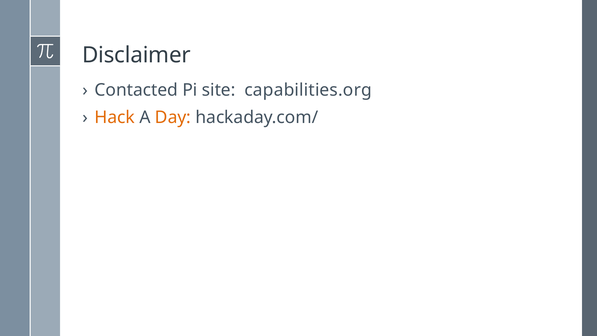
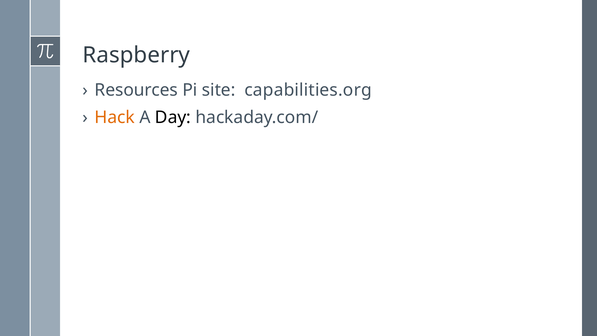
Disclaimer: Disclaimer -> Raspberry
Contacted: Contacted -> Resources
Day colour: orange -> black
